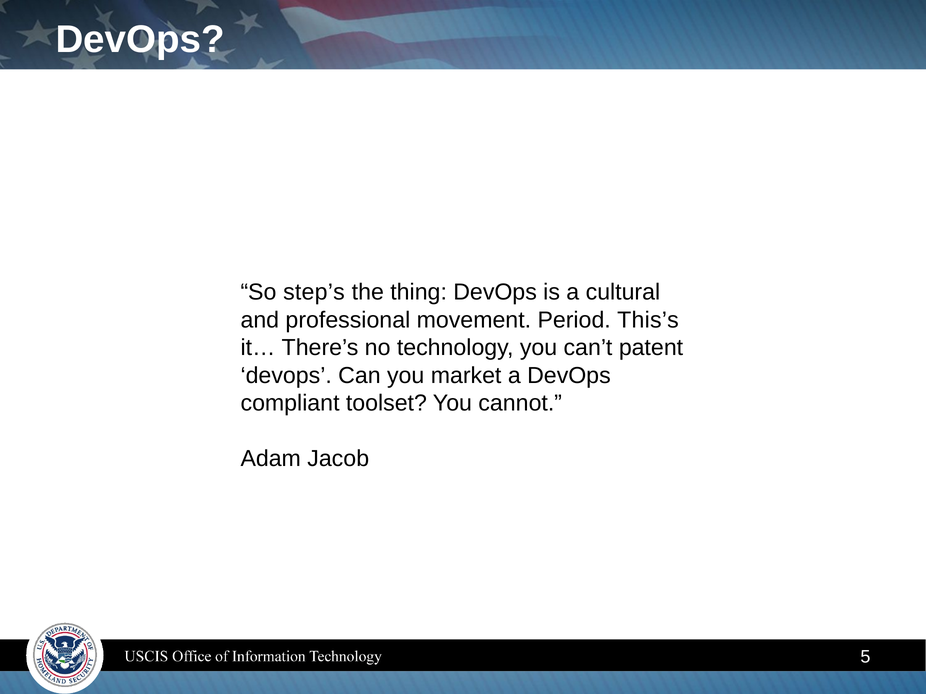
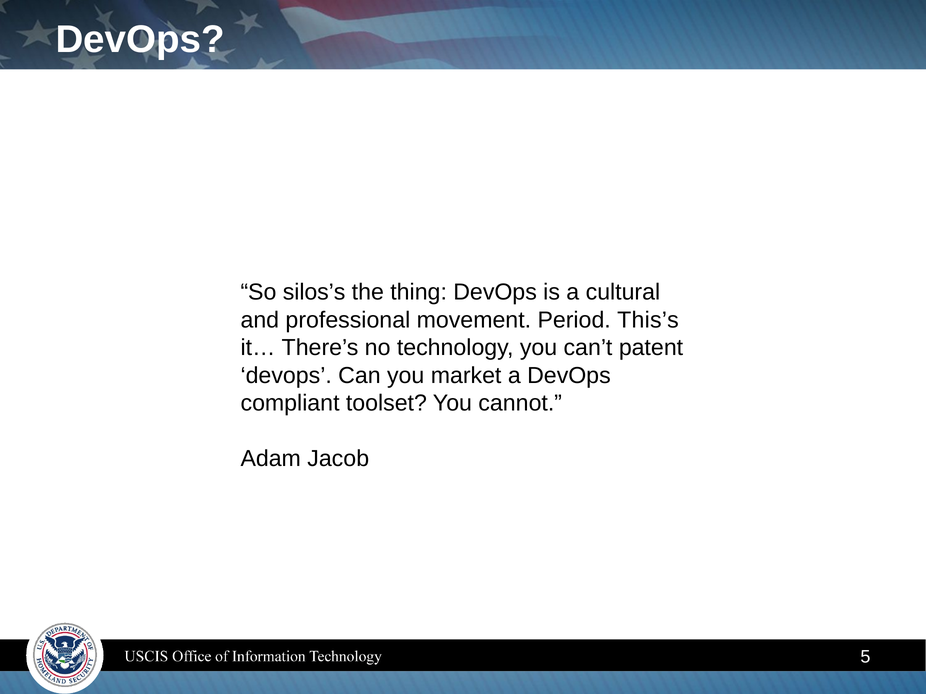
step’s: step’s -> silos’s
